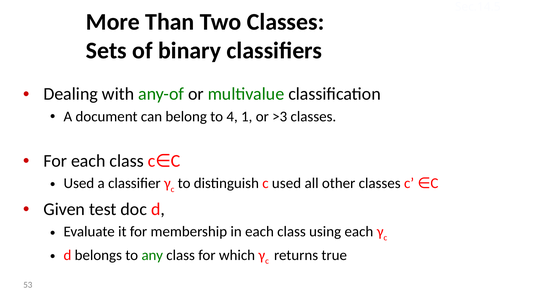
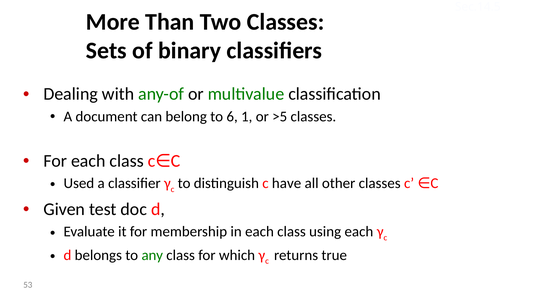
4: 4 -> 6
>3: >3 -> >5
c used: used -> have
